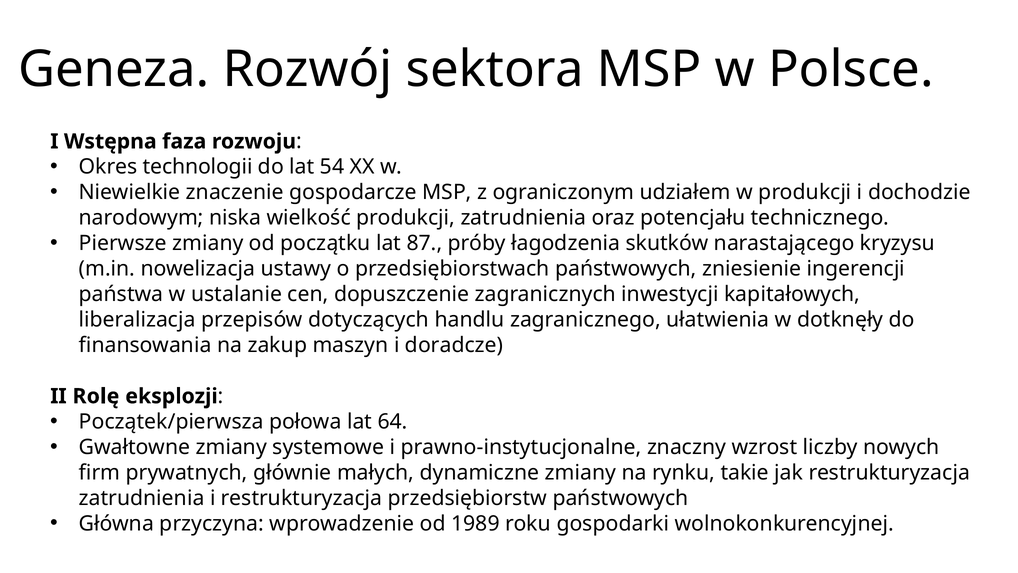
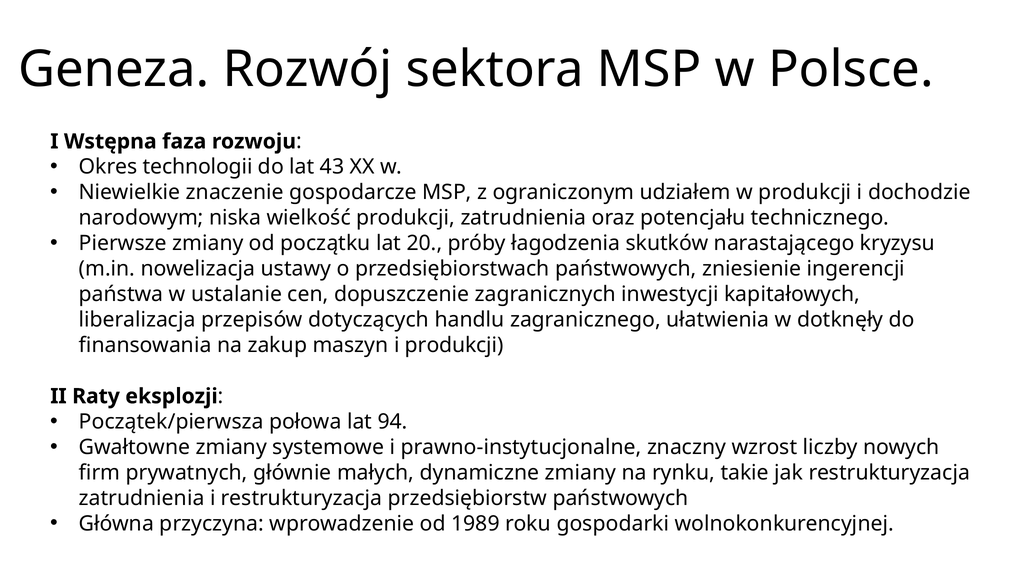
54: 54 -> 43
87: 87 -> 20
i doradcze: doradcze -> produkcji
Rolę: Rolę -> Raty
64: 64 -> 94
